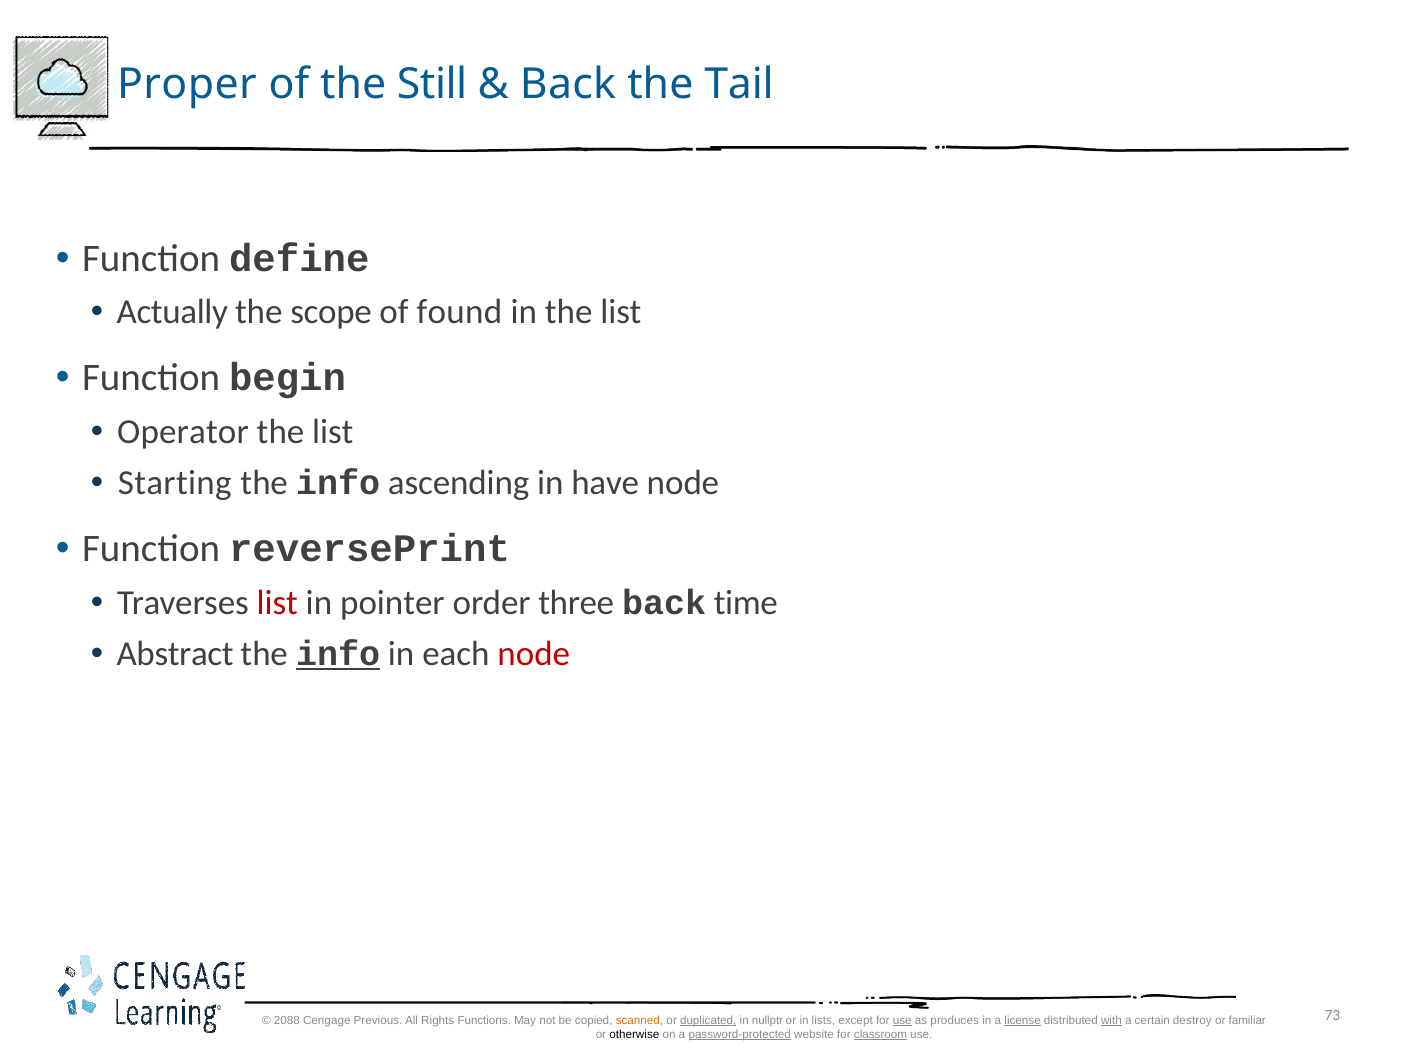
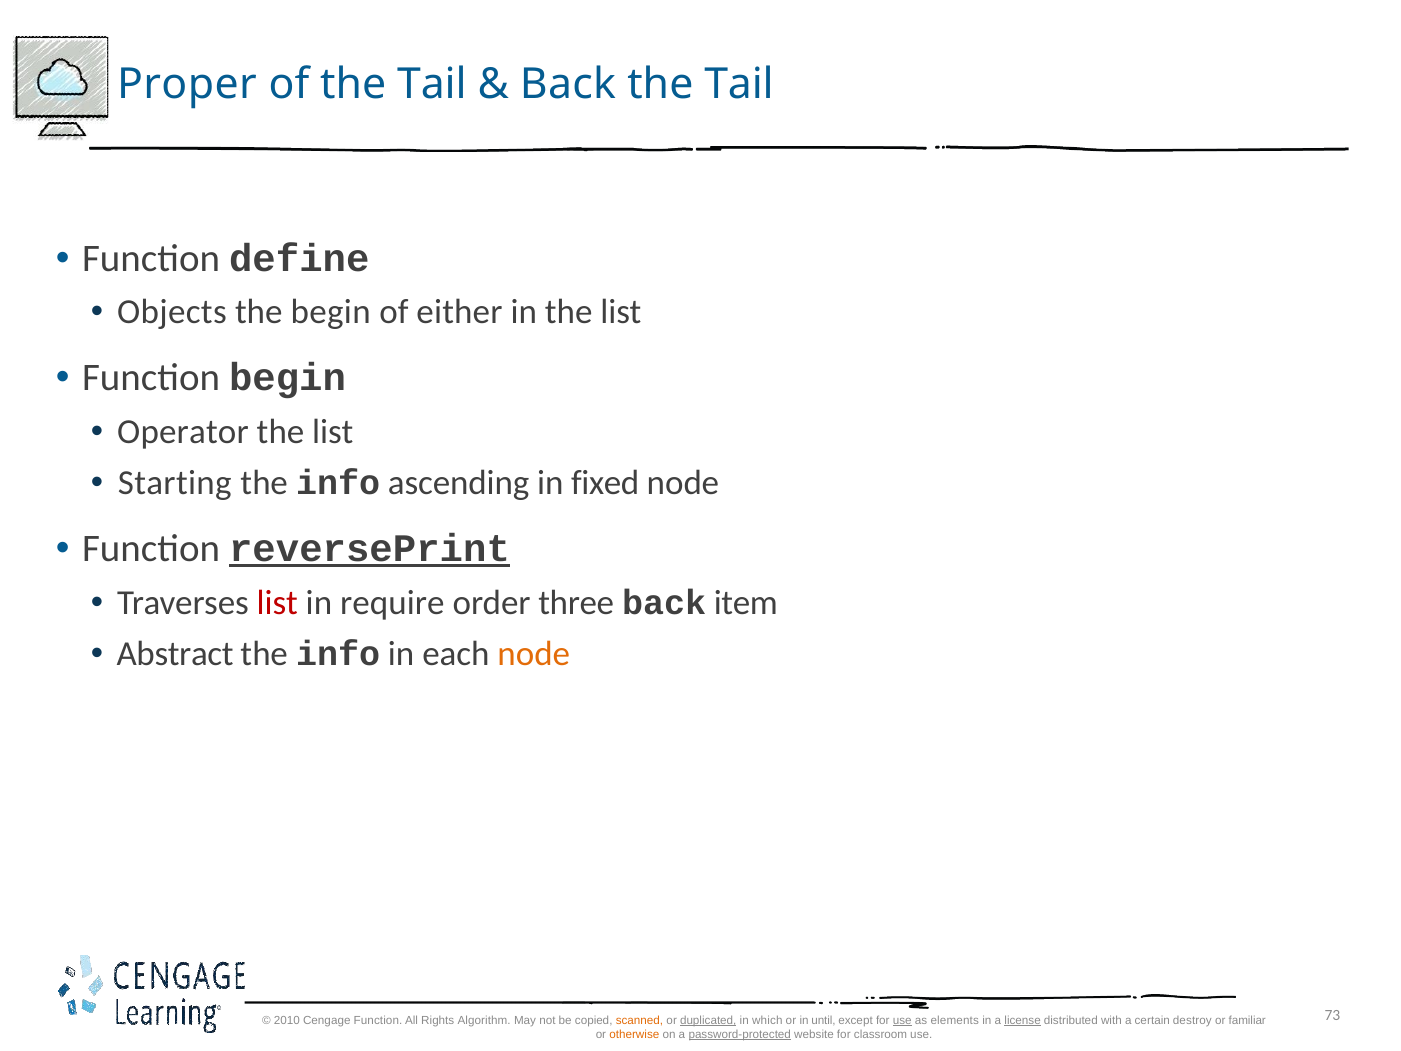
of the Still: Still -> Tail
Actually: Actually -> Objects
the scope: scope -> begin
found: found -> either
have: have -> fixed
reversePrint underline: none -> present
pointer: pointer -> require
time: time -> item
info at (338, 654) underline: present -> none
node at (534, 654) colour: red -> orange
2088: 2088 -> 2010
Cengage Previous: Previous -> Function
Functions: Functions -> Algorithm
nullptr: nullptr -> which
lists: lists -> until
produces: produces -> elements
with underline: present -> none
otherwise colour: black -> orange
classroom underline: present -> none
